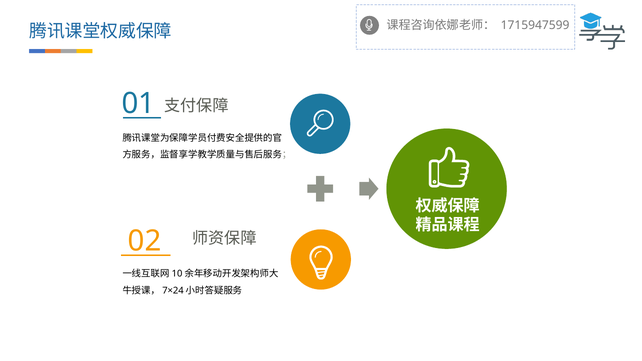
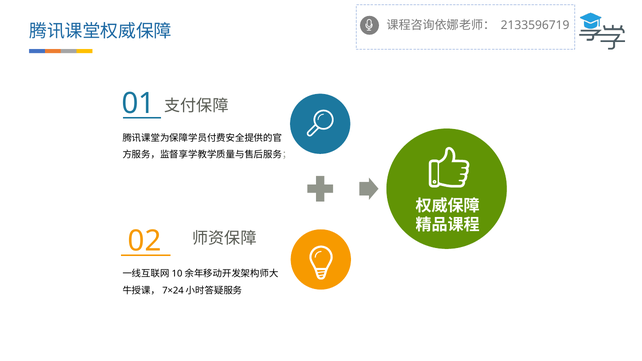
1715947599: 1715947599 -> 2133596719
